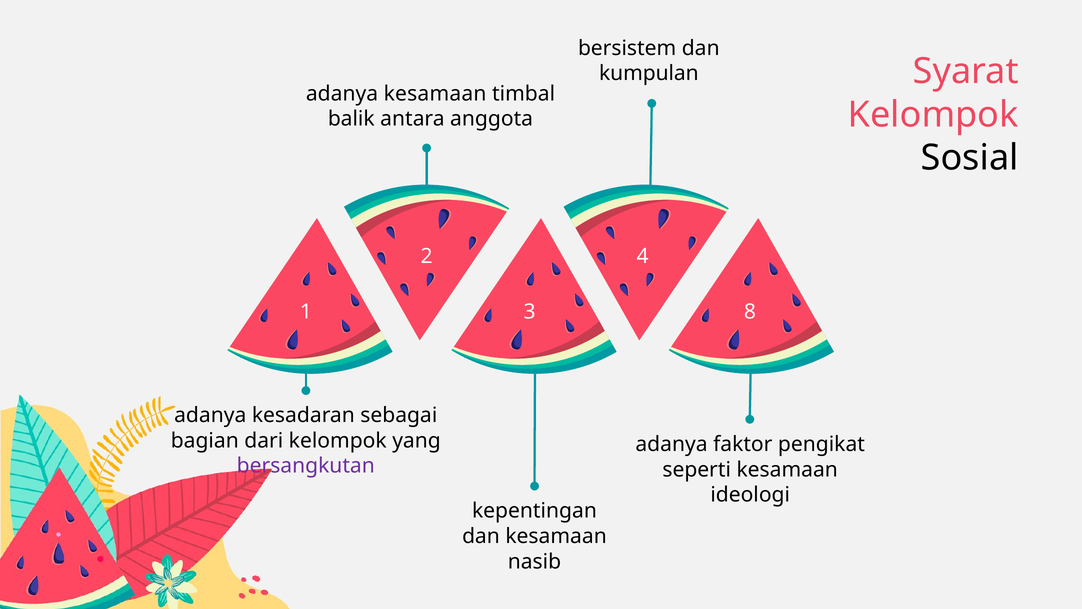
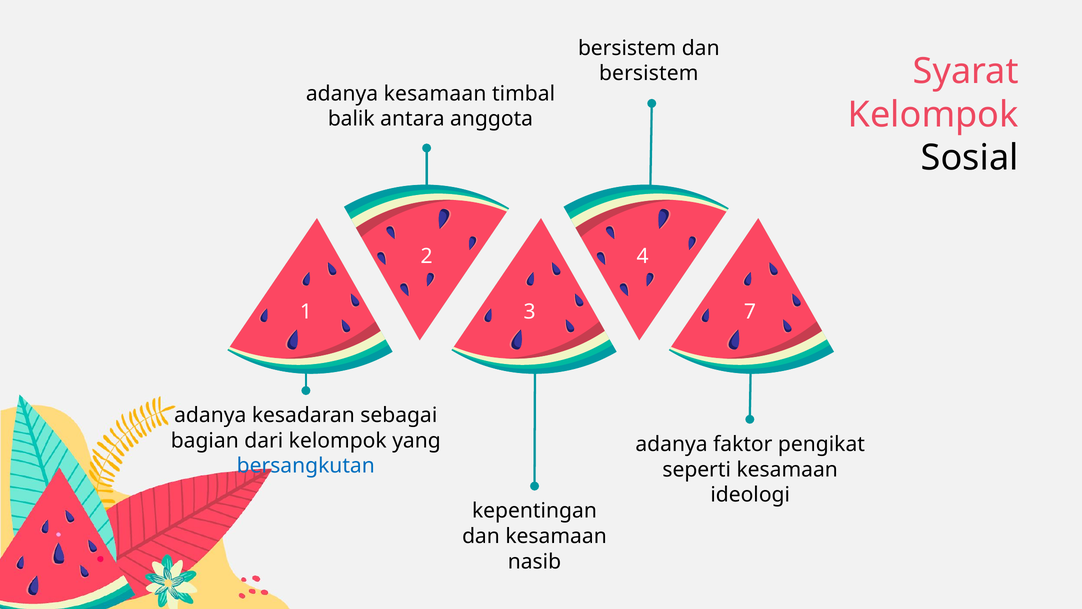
kumpulan at (649, 73): kumpulan -> bersistem
8: 8 -> 7
bersangkutan colour: purple -> blue
